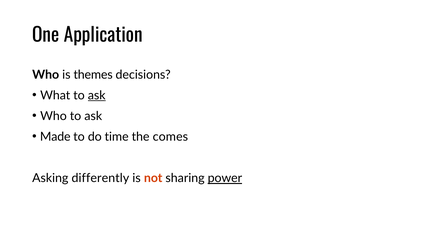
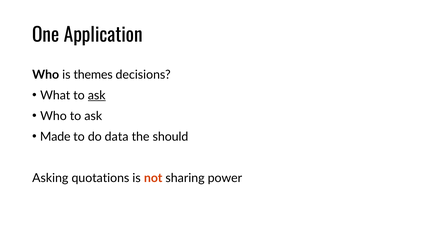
time: time -> data
comes: comes -> should
differently: differently -> quotations
power underline: present -> none
